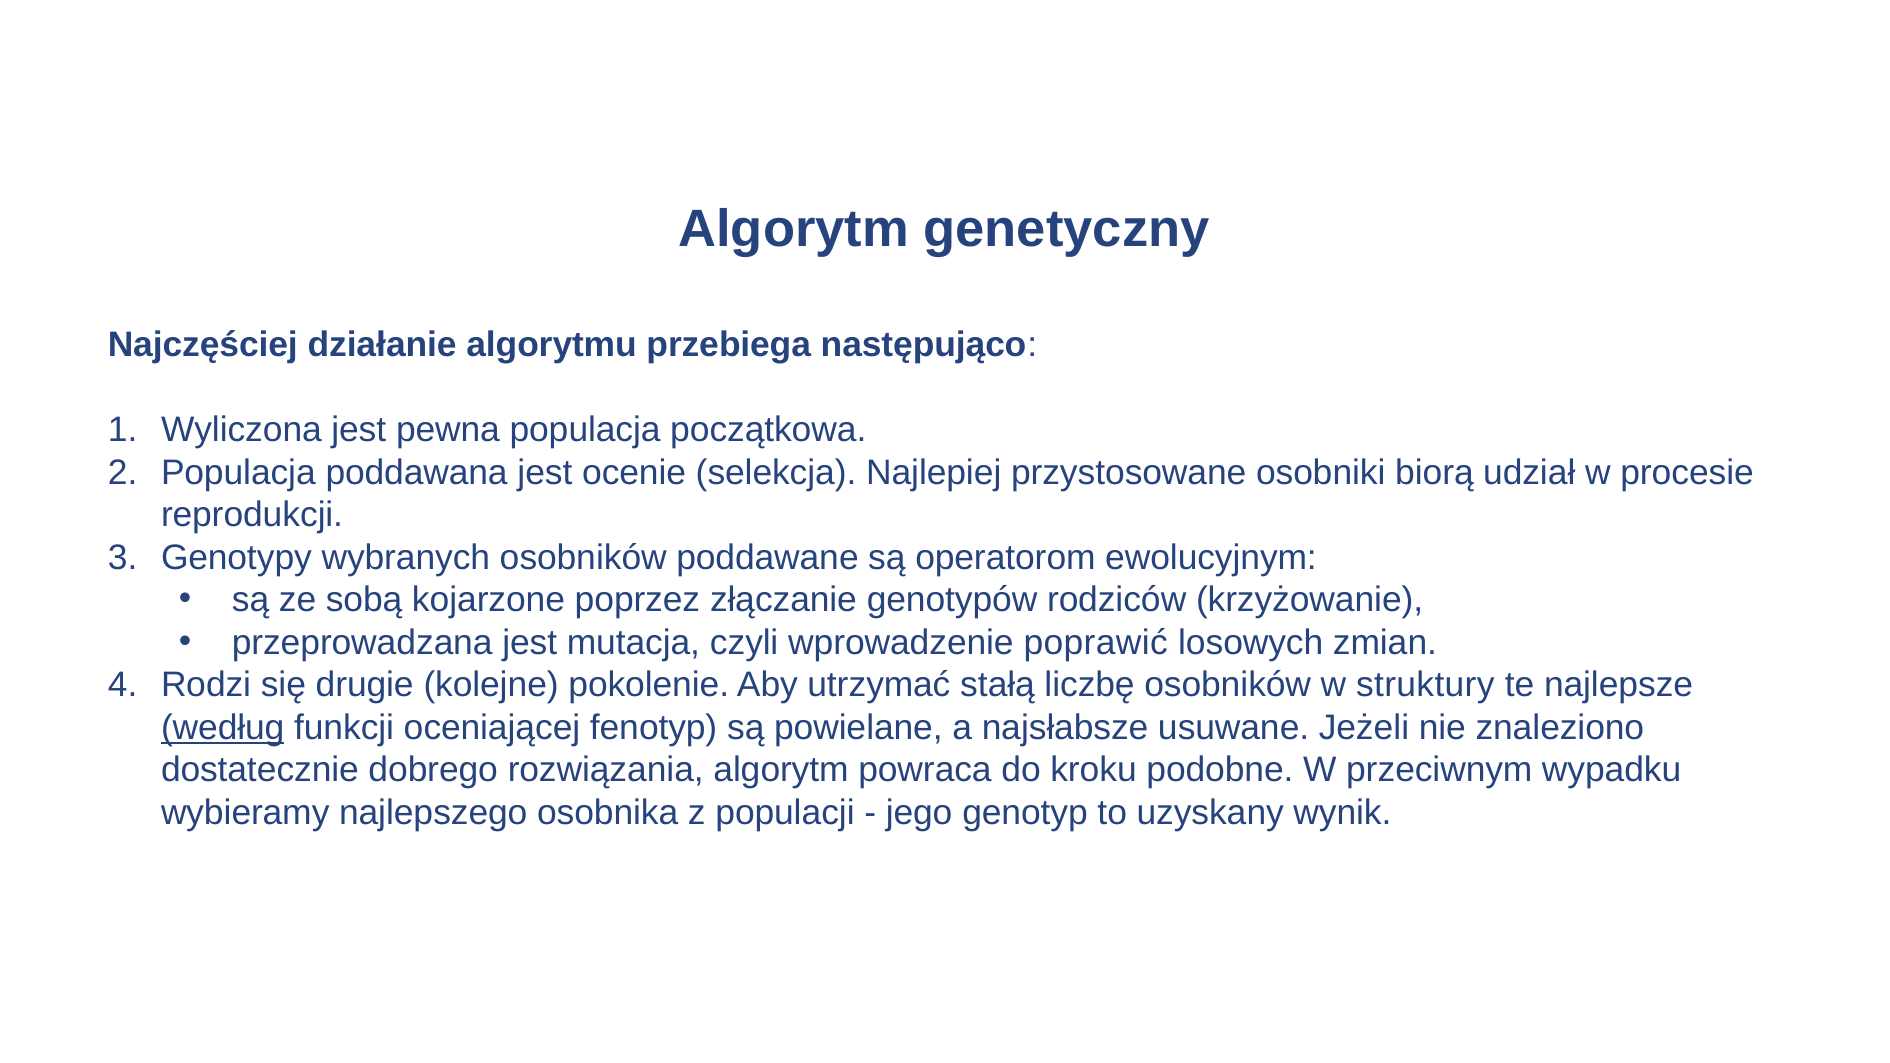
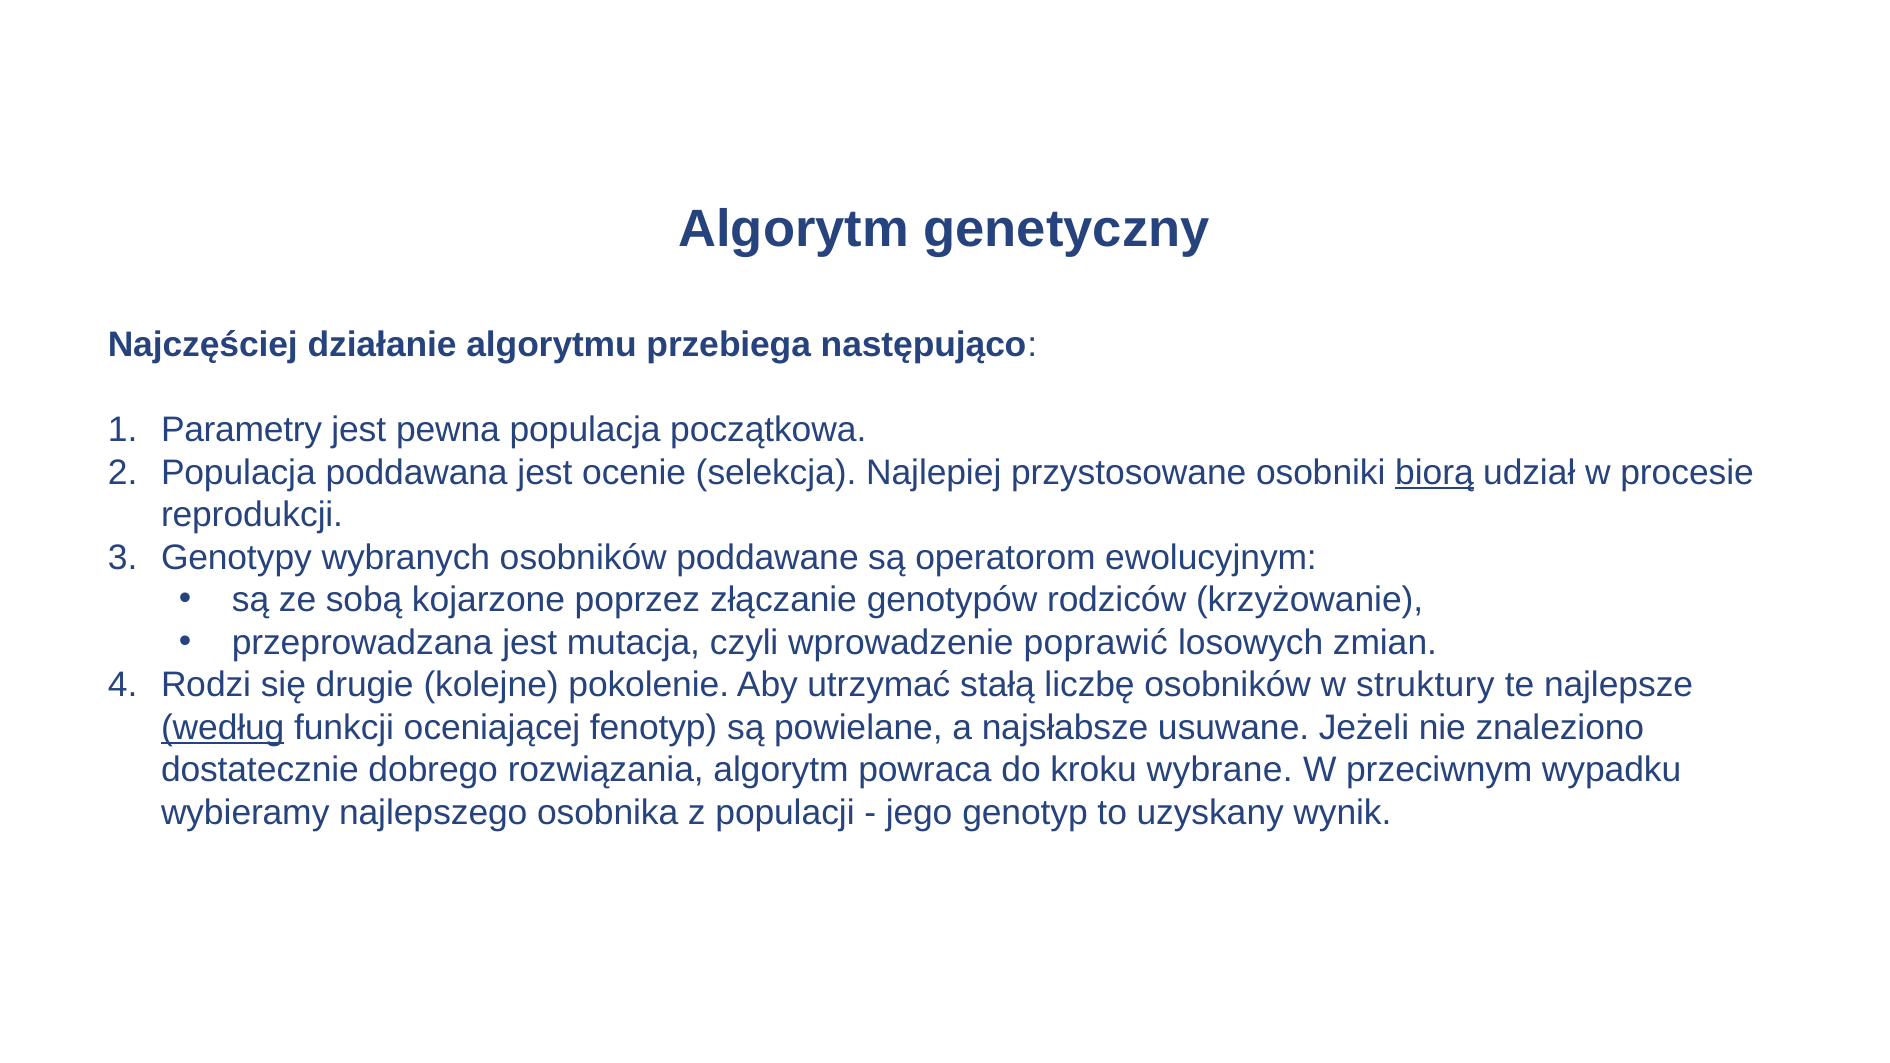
Wyliczona: Wyliczona -> Parametry
biorą underline: none -> present
podobne: podobne -> wybrane
